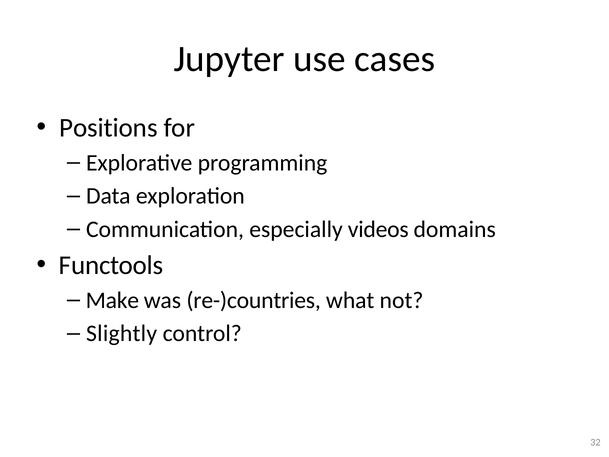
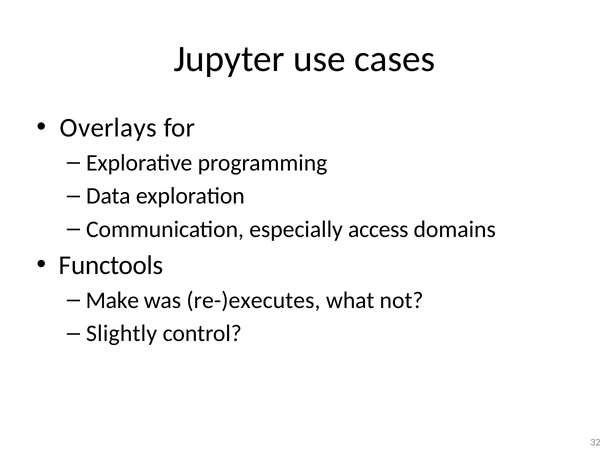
Positions: Positions -> Overlays
videos: videos -> access
re-)countries: re-)countries -> re-)executes
